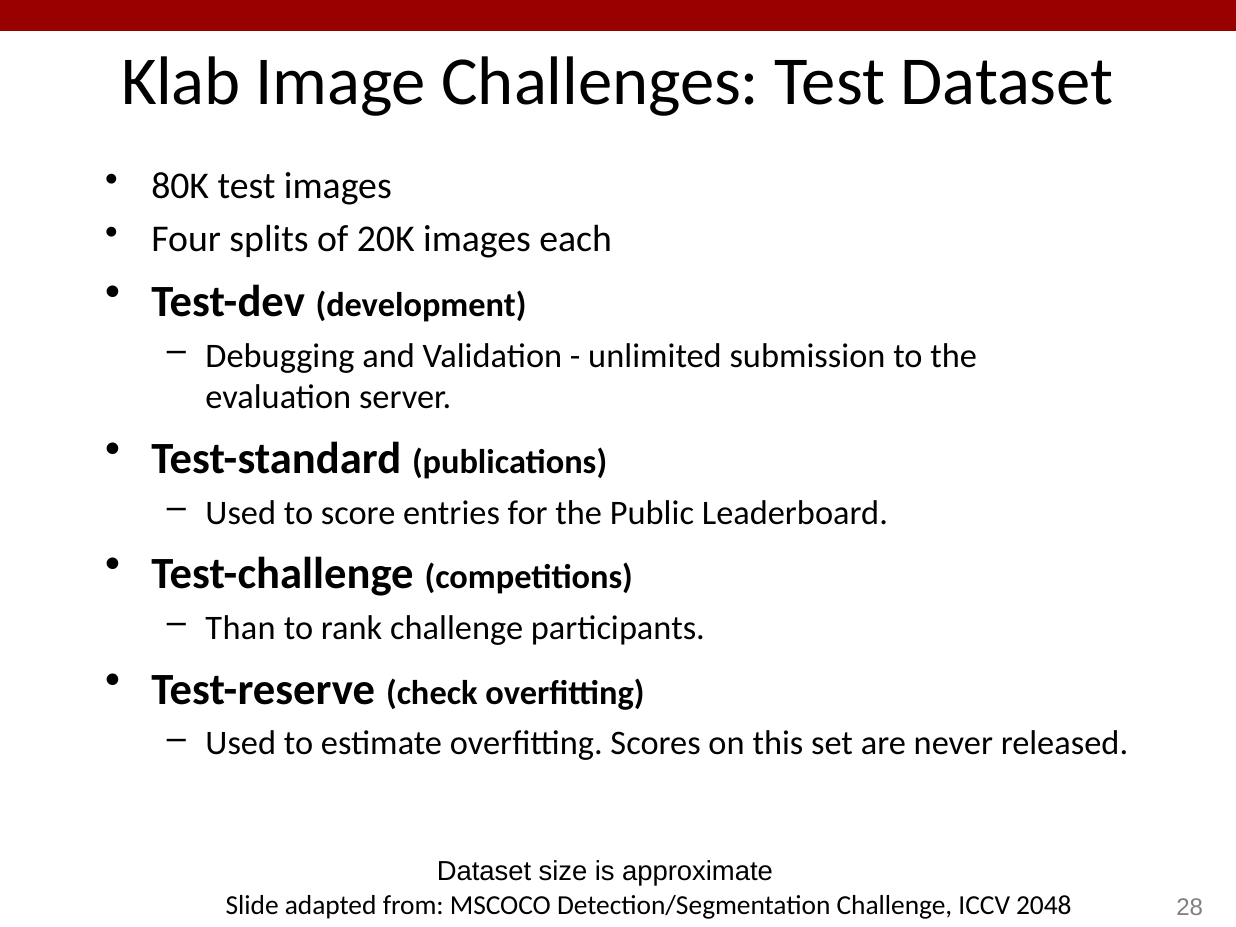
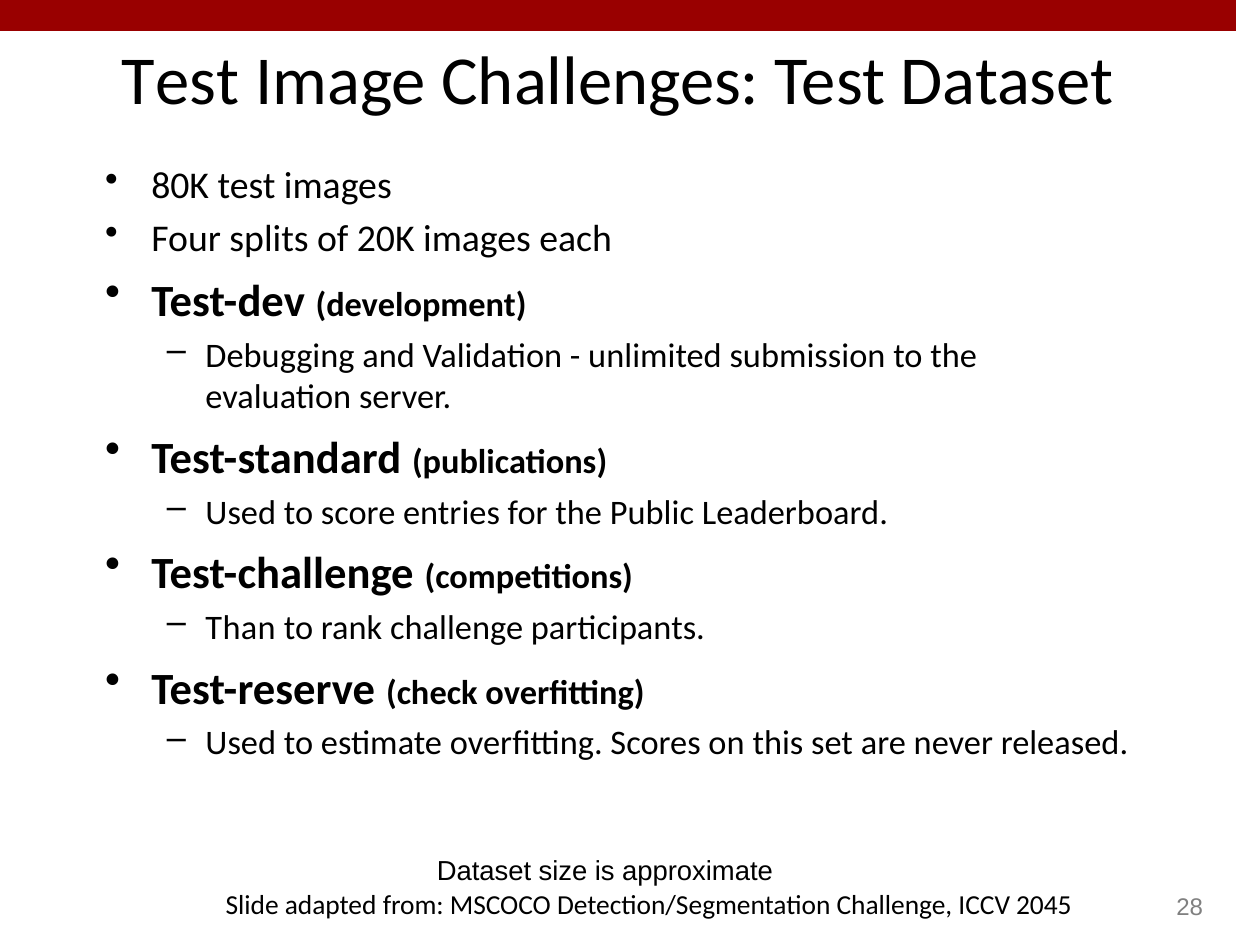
Klab at (181, 82): Klab -> Test
2048: 2048 -> 2045
